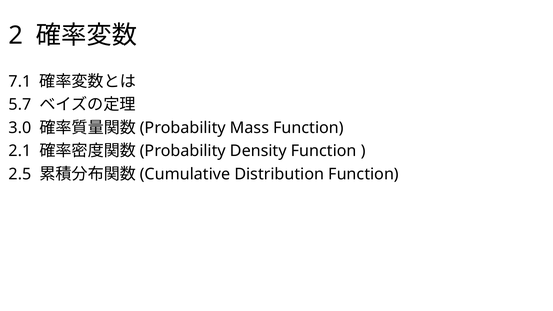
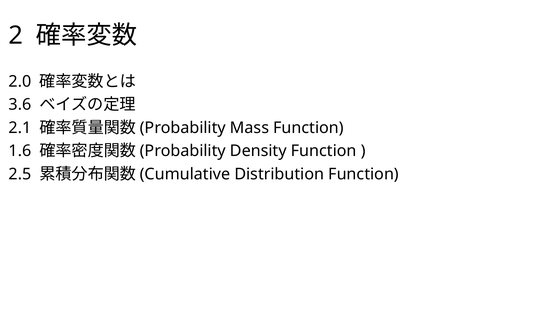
7.1: 7.1 -> 2.0
5.7: 5.7 -> 3.6
3.0: 3.0 -> 2.1
2.1: 2.1 -> 1.6
